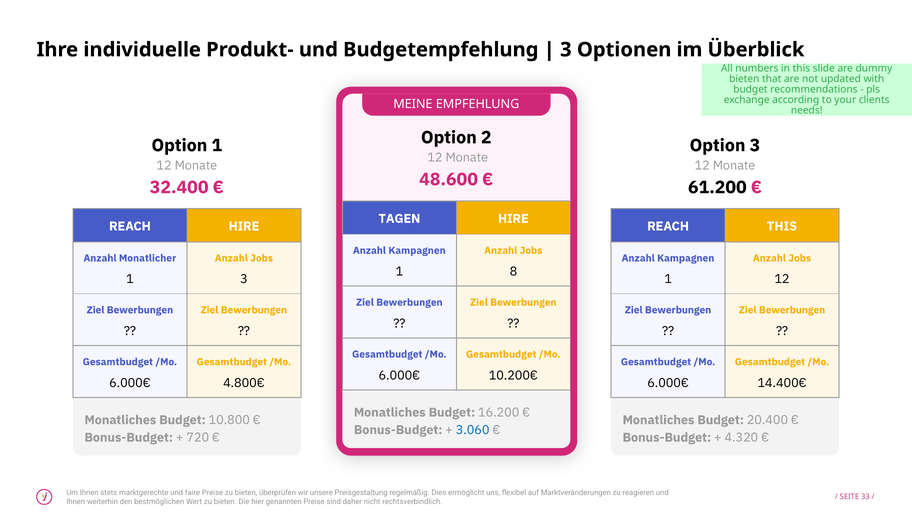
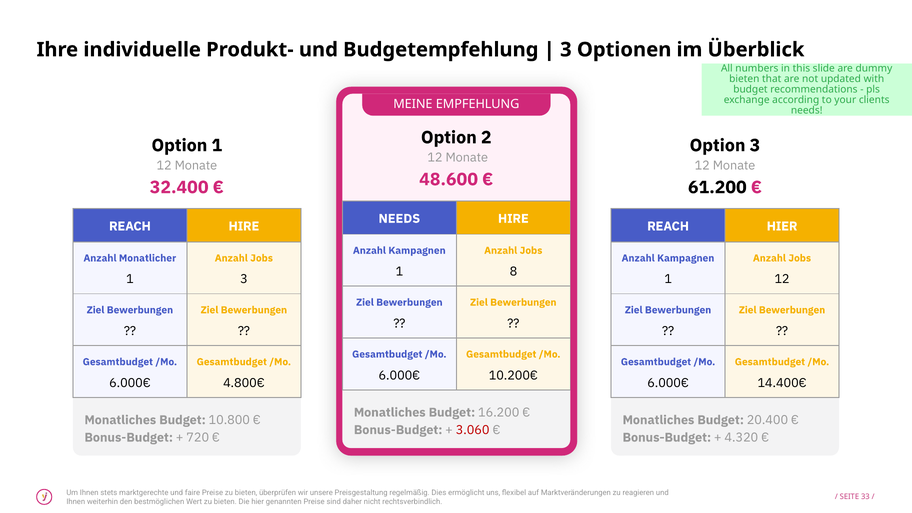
TAGEN at (399, 219): TAGEN -> NEEDS
REACH THIS: THIS -> HIER
3.060 colour: blue -> red
